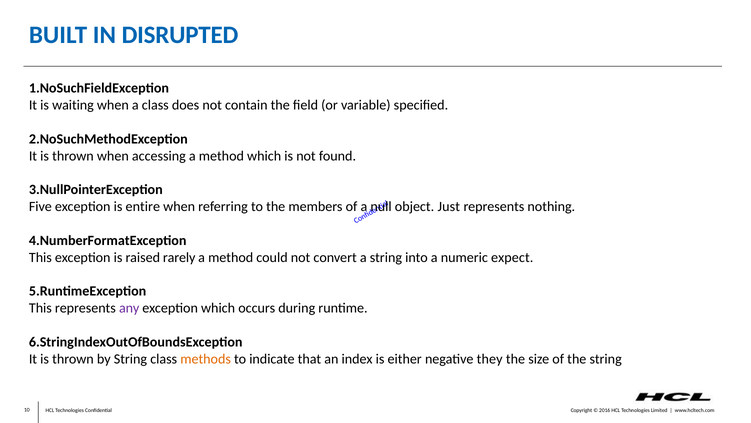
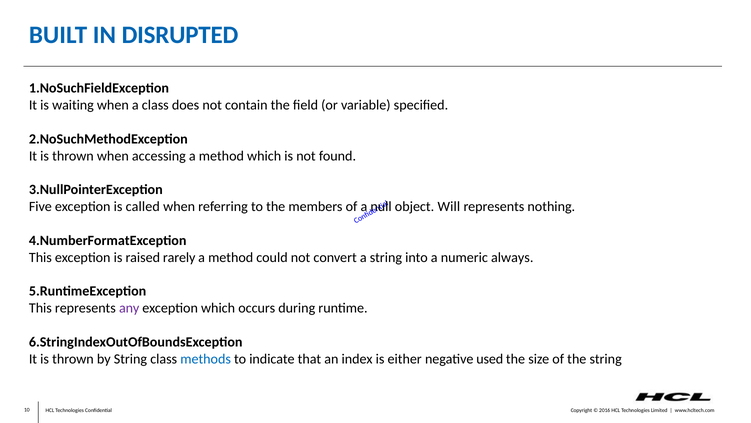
entire: entire -> called
Just: Just -> Will
expect: expect -> always
methods colour: orange -> blue
they: they -> used
